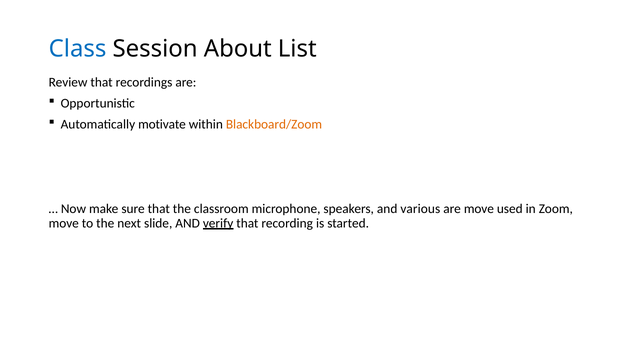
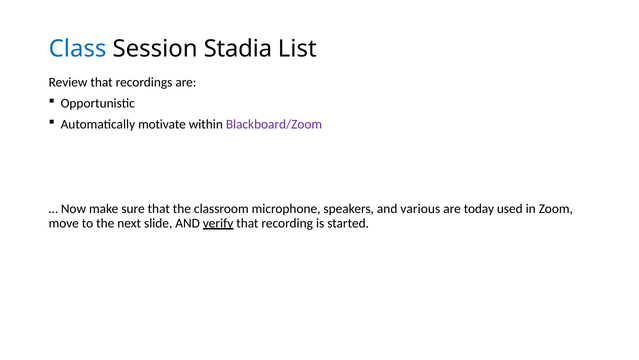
About: About -> Stadia
Blackboard/Zoom colour: orange -> purple
are move: move -> today
